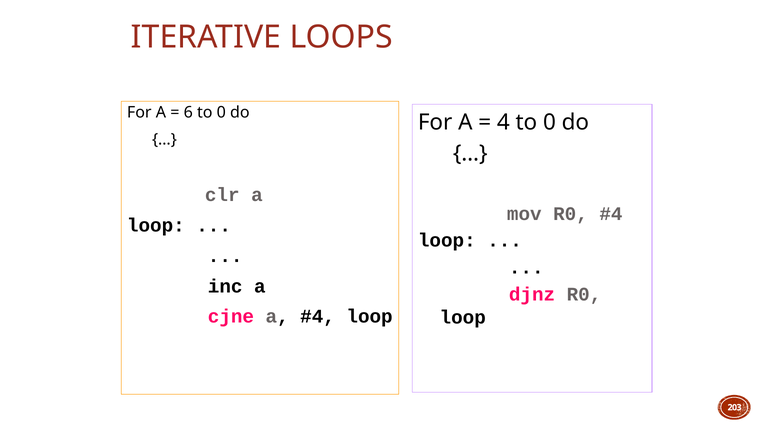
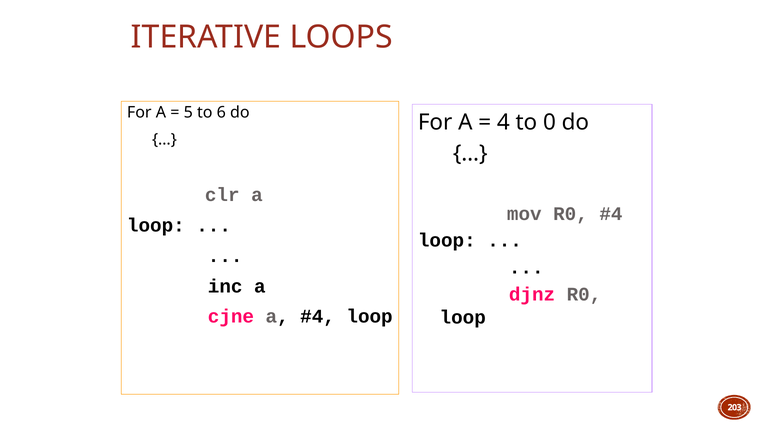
6: 6 -> 5
0 at (221, 113): 0 -> 6
